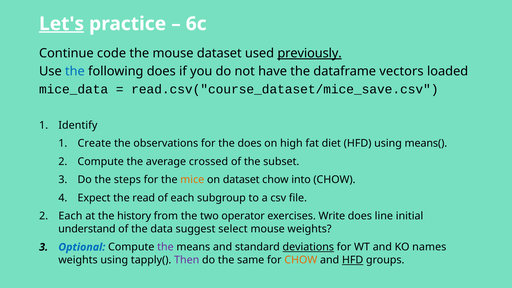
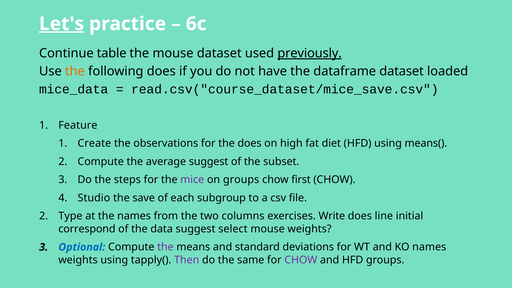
code: code -> table
the at (75, 71) colour: blue -> orange
dataframe vectors: vectors -> dataset
Identify: Identify -> Feature
average crossed: crossed -> suggest
mice colour: orange -> purple
on dataset: dataset -> groups
into: into -> first
Expect: Expect -> Studio
read: read -> save
Each at (70, 216): Each -> Type
the history: history -> names
operator: operator -> columns
understand: understand -> correspond
deviations underline: present -> none
CHOW at (301, 260) colour: orange -> purple
HFD at (353, 260) underline: present -> none
